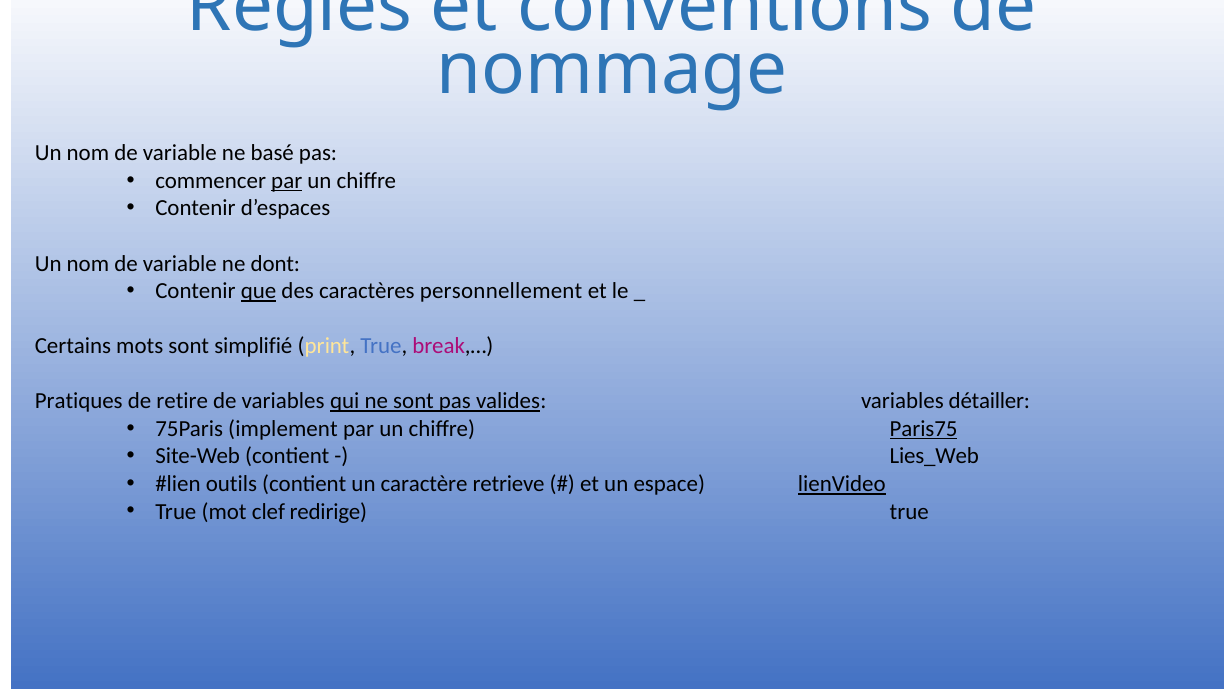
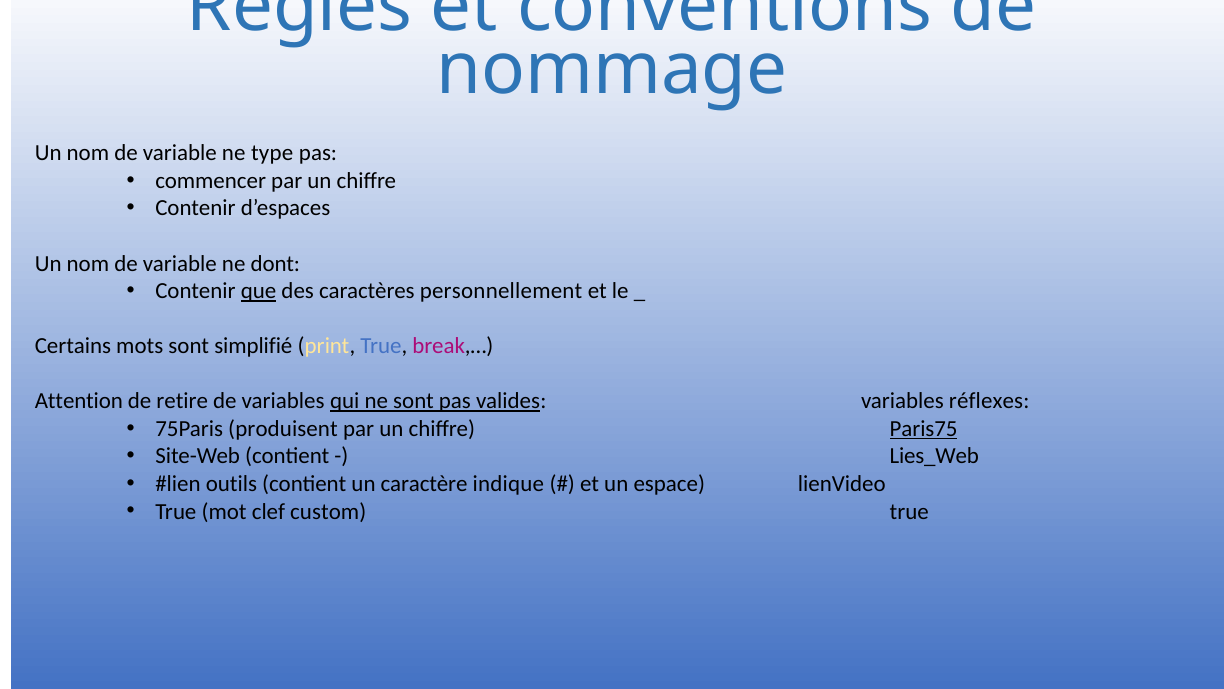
basé: basé -> type
par at (287, 181) underline: present -> none
Pratiques: Pratiques -> Attention
détailler: détailler -> réflexes
implement: implement -> produisent
retrieve: retrieve -> indique
lienVideo underline: present -> none
redirige: redirige -> custom
